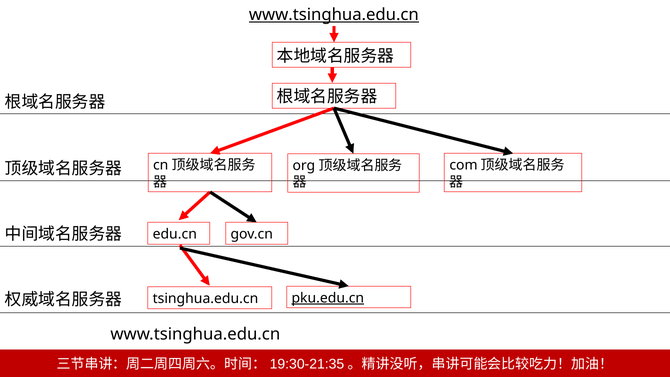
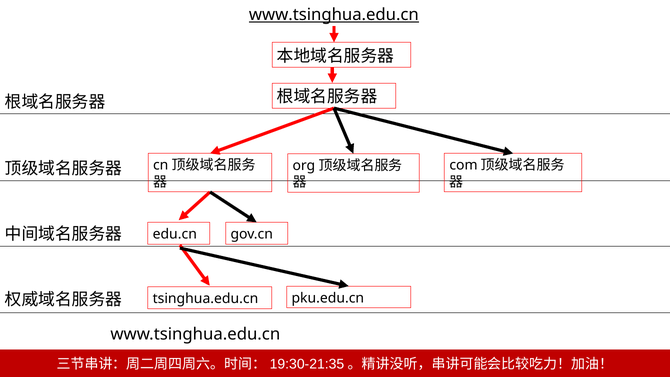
pku.edu.cn underline: present -> none
